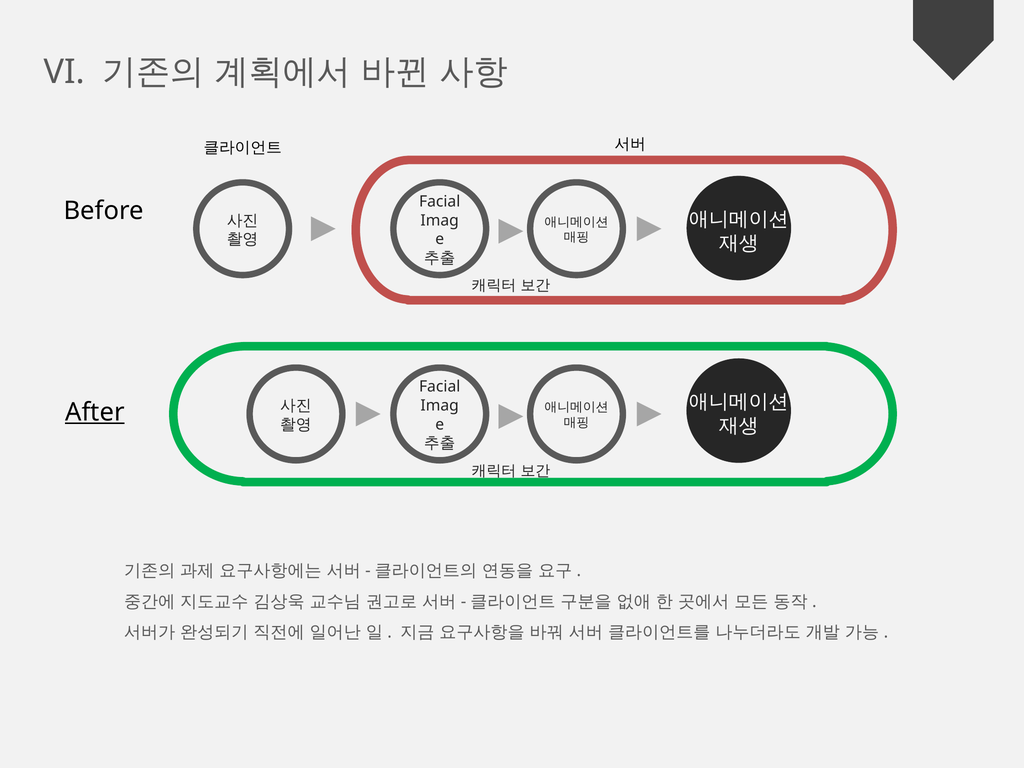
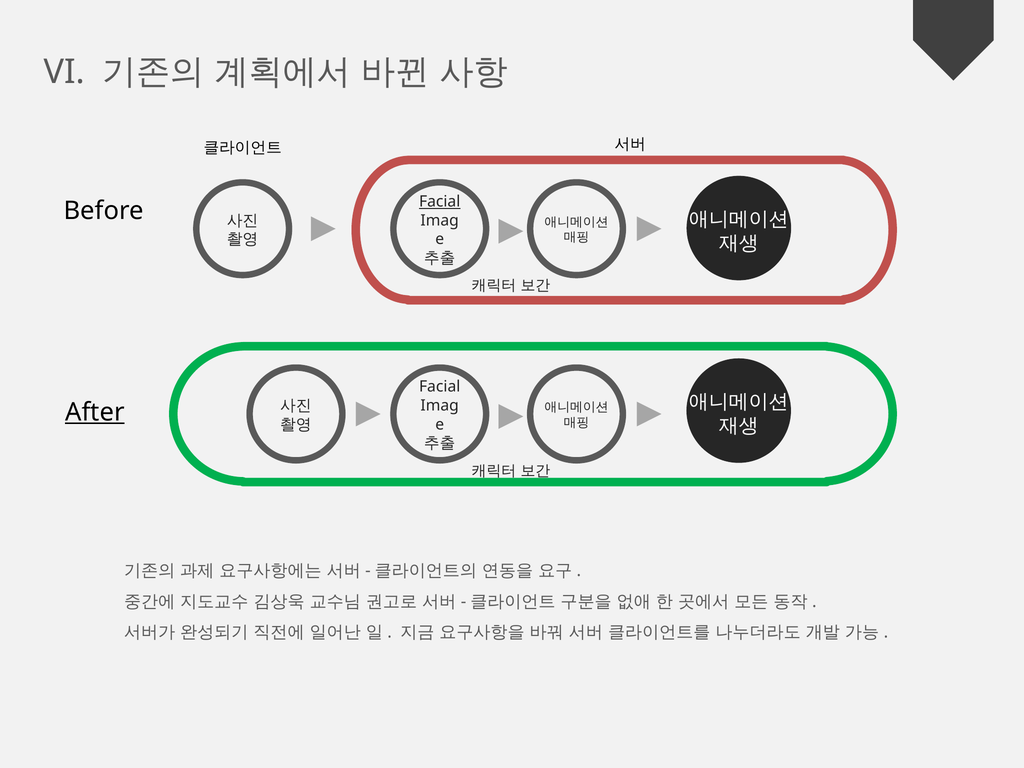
Facial at (440, 202) underline: none -> present
